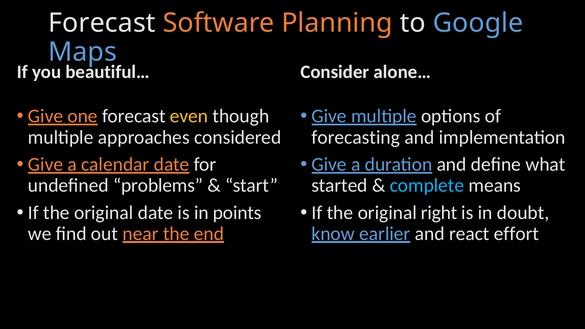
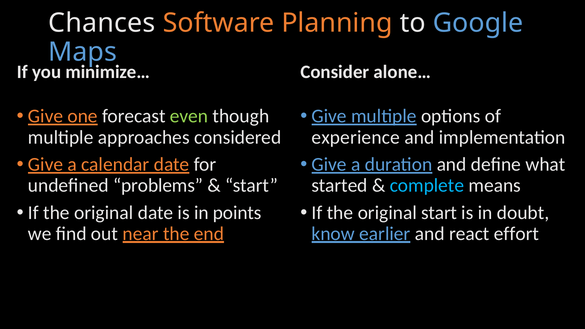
Forecast at (102, 23): Forecast -> Chances
beautiful…: beautiful… -> minimize…
even colour: yellow -> light green
forecasting: forecasting -> experience
original right: right -> start
